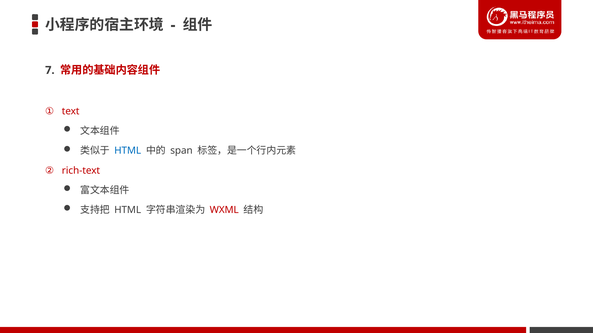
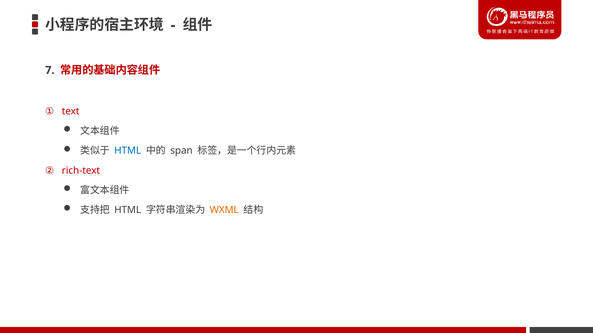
WXML colour: red -> orange
